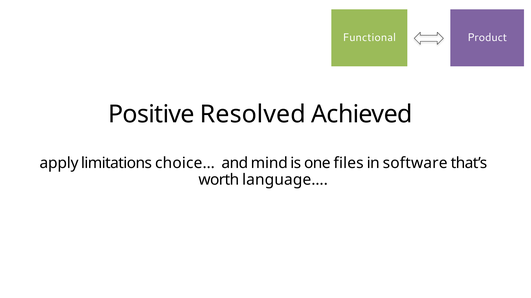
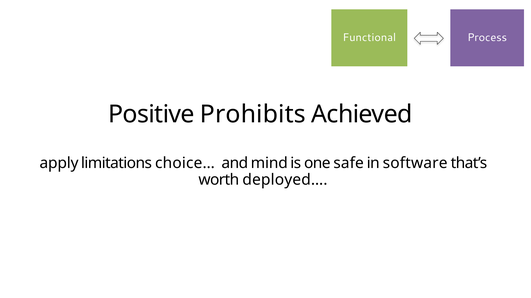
Product: Product -> Process
Resolved: Resolved -> Prohibits
files: files -> safe
language…: language… -> deployed…
